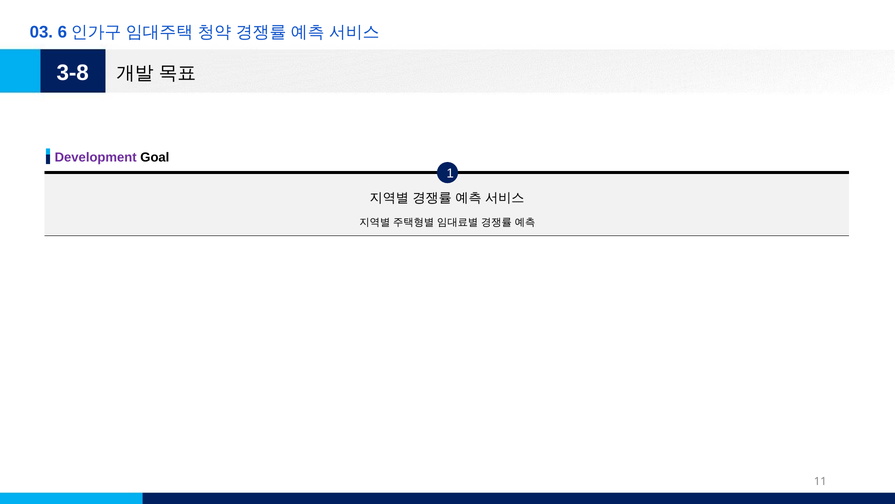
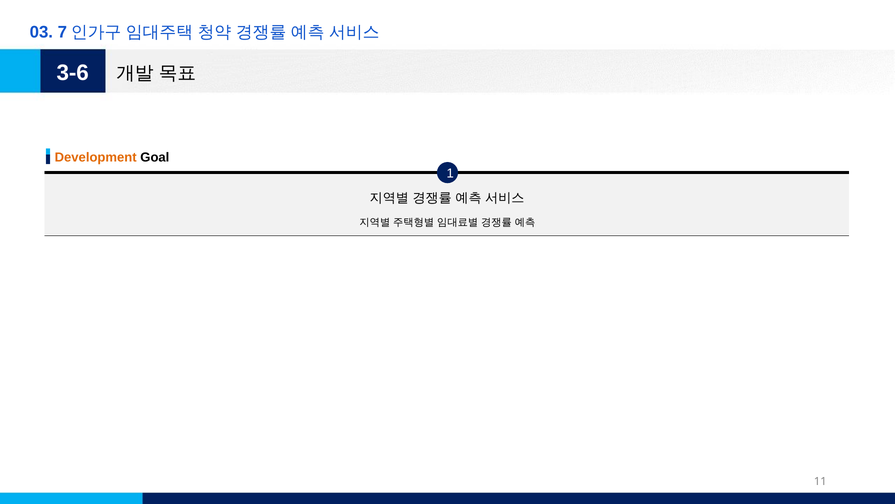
6: 6 -> 7
3-8: 3-8 -> 3-6
Development colour: purple -> orange
